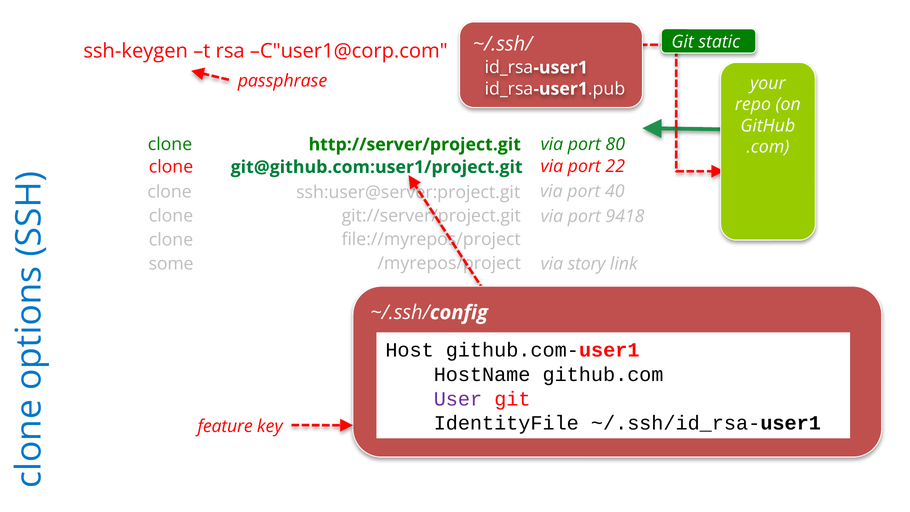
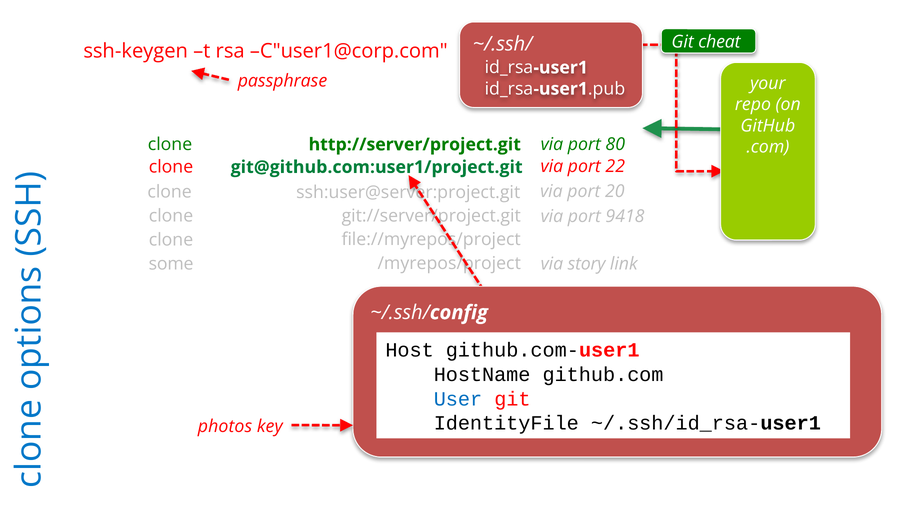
static: static -> cheat
40: 40 -> 20
User colour: purple -> blue
feature: feature -> photos
